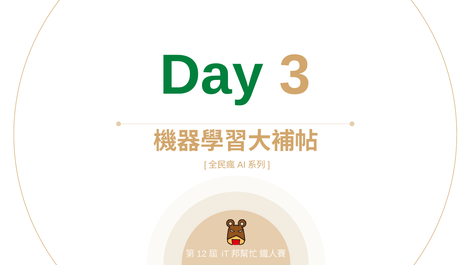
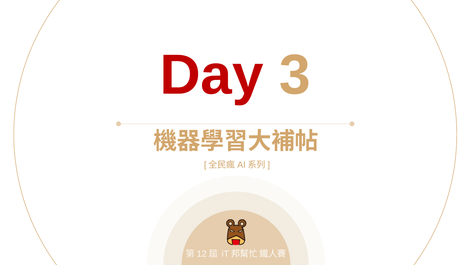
Day colour: green -> red
